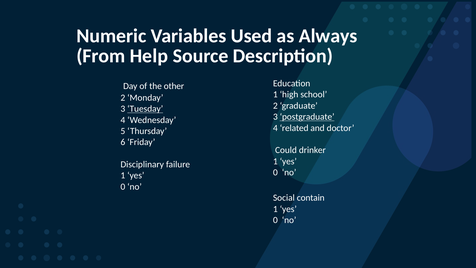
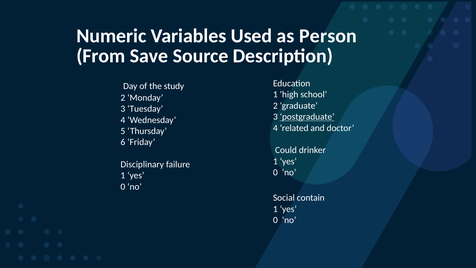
Always: Always -> Person
Help: Help -> Save
other: other -> study
Tuesday underline: present -> none
